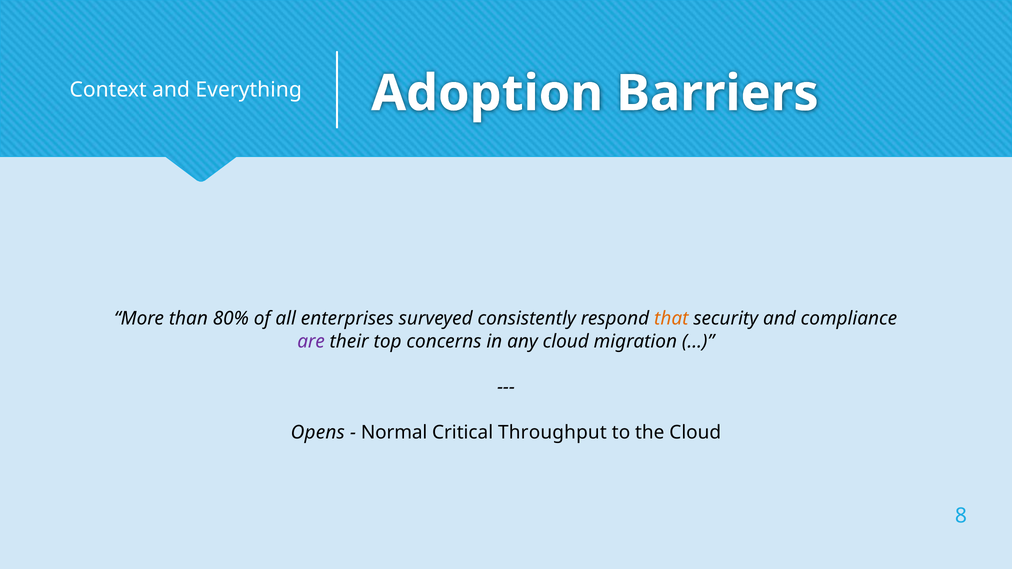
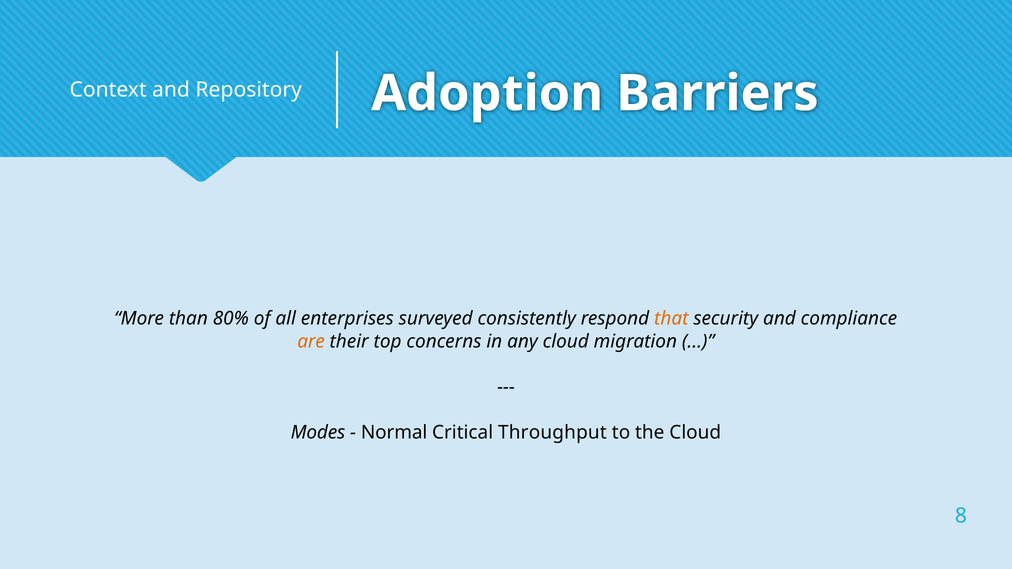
Everything: Everything -> Repository
are colour: purple -> orange
Opens: Opens -> Modes
